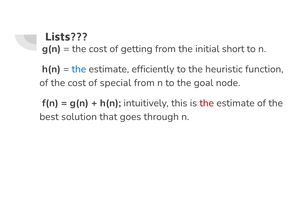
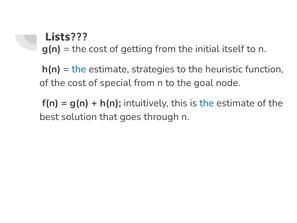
short: short -> itself
efficiently: efficiently -> strategies
the at (207, 103) colour: red -> blue
